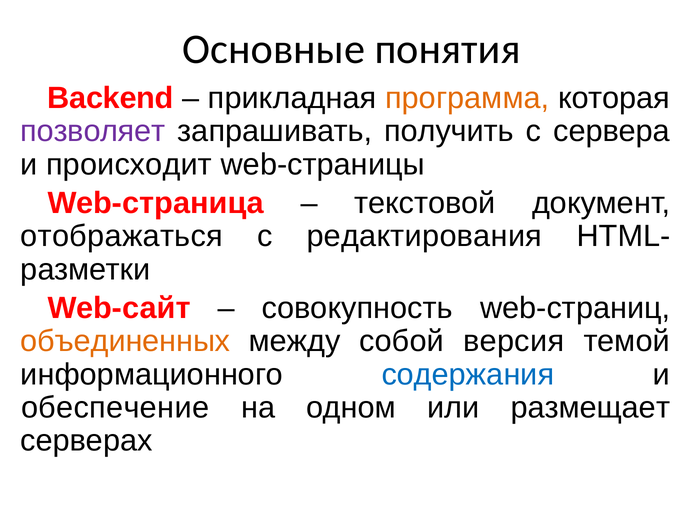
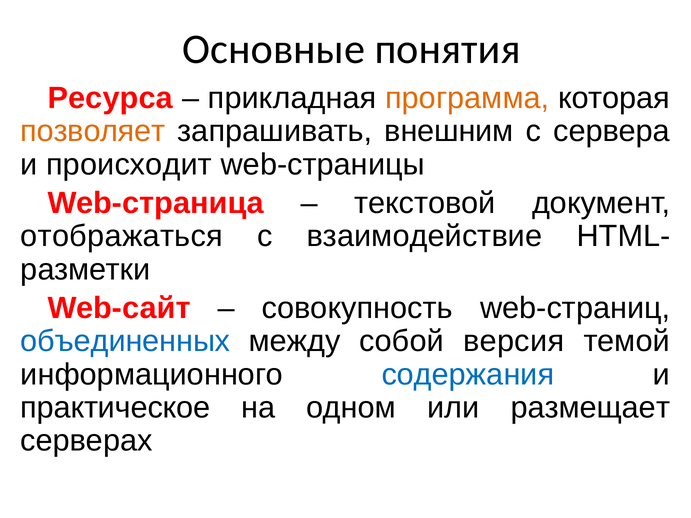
Backend: Backend -> Ресурса
позволяет colour: purple -> orange
получить: получить -> внешним
редактирования: редактирования -> взаимодействие
объединенных colour: orange -> blue
обеспечение: обеспечение -> практическое
